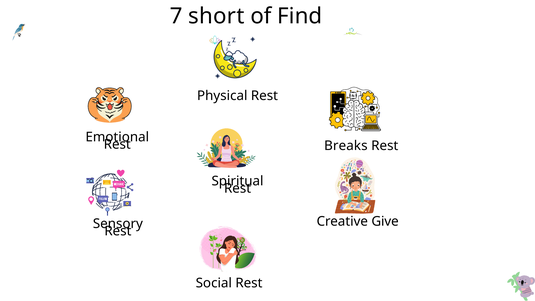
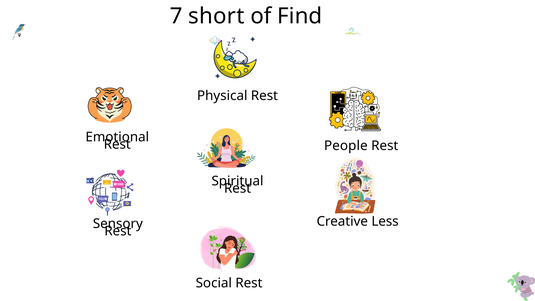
Breaks: Breaks -> People
Give: Give -> Less
